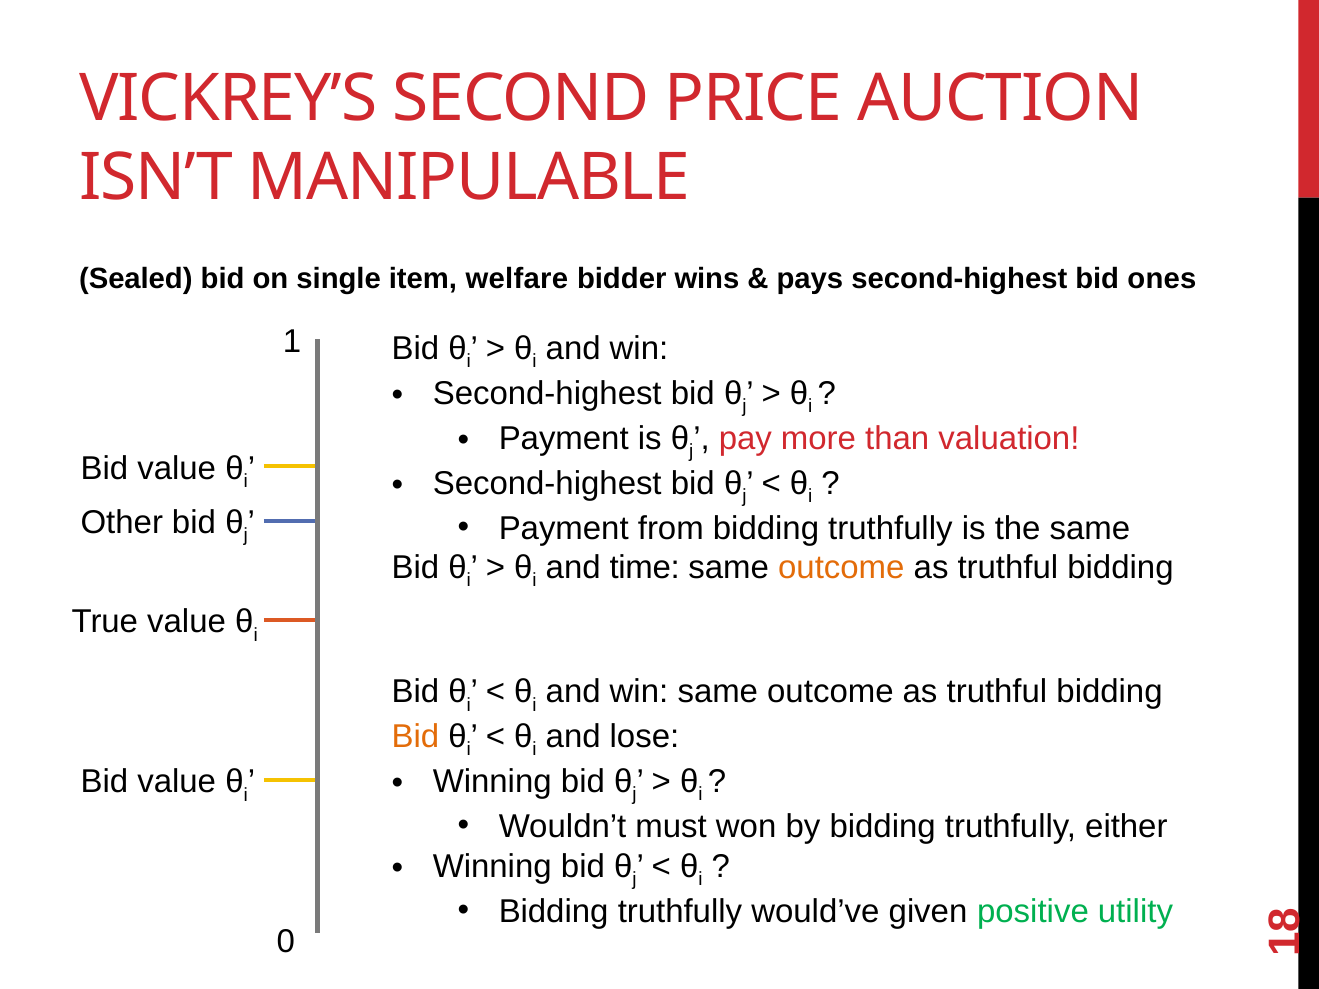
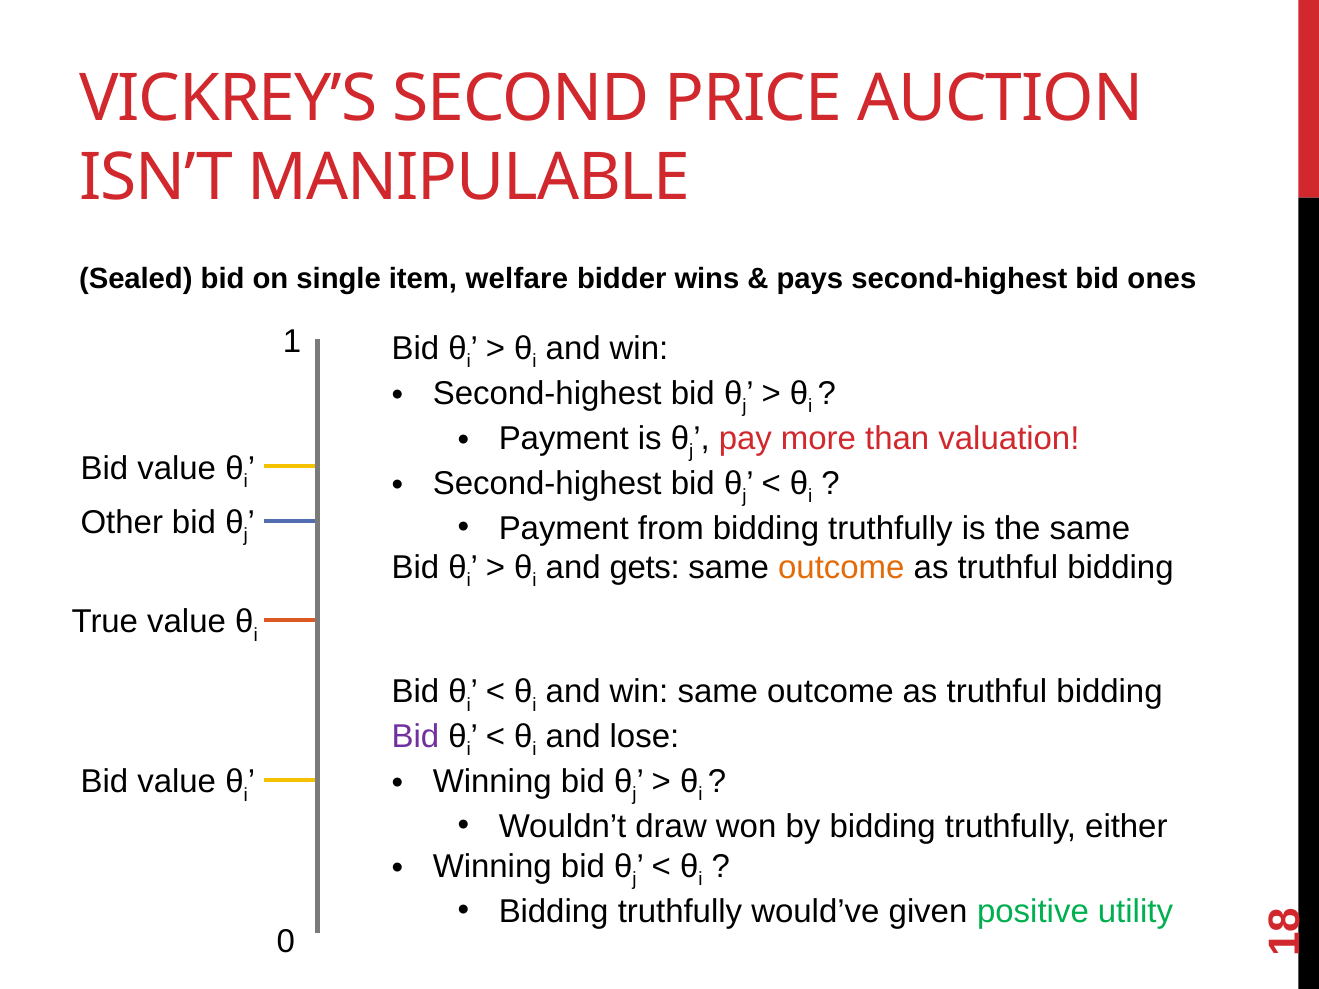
time: time -> gets
Bid at (415, 737) colour: orange -> purple
must: must -> draw
